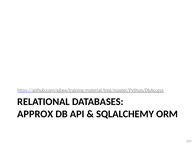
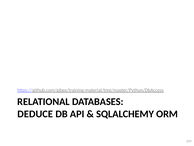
APPROX: APPROX -> DEDUCE
